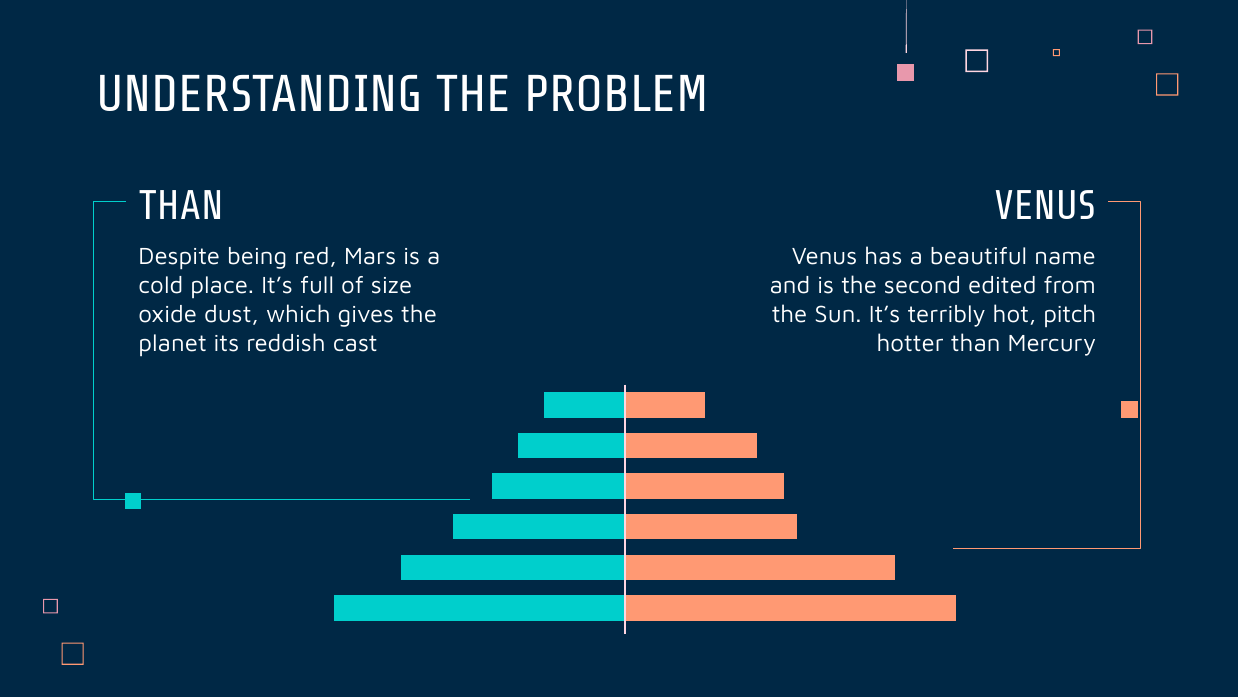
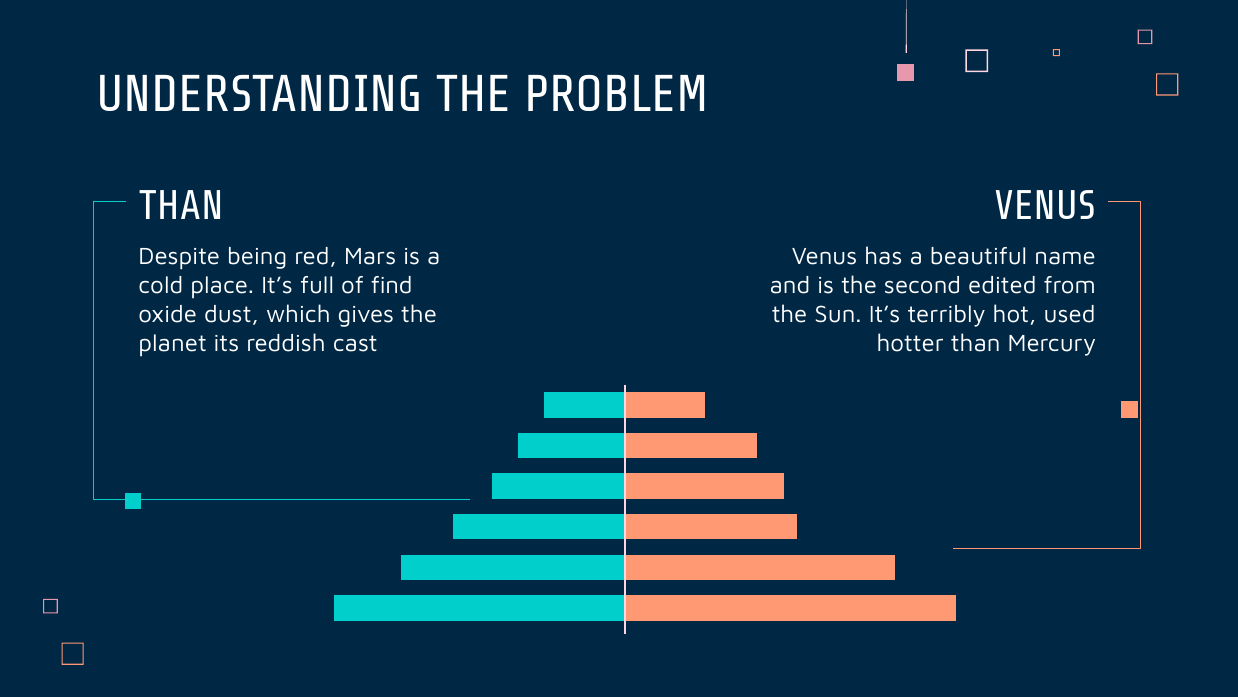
size: size -> find
pitch: pitch -> used
